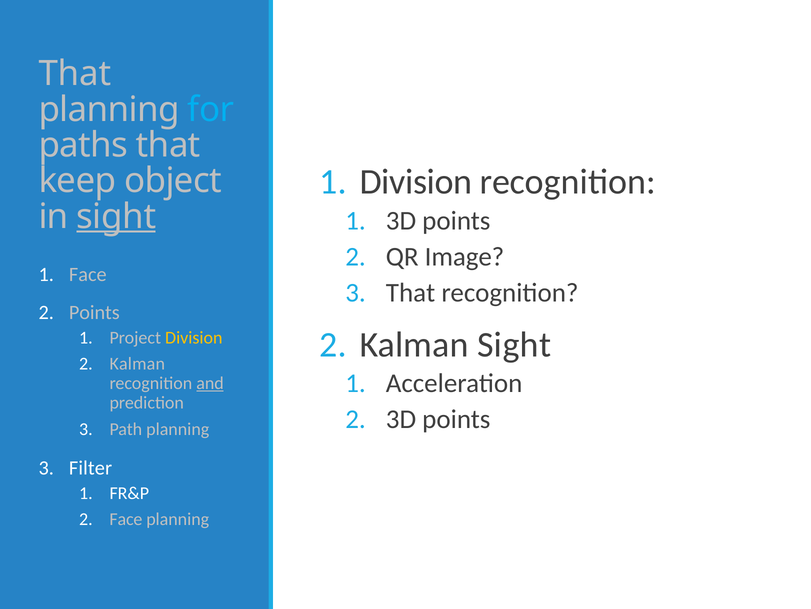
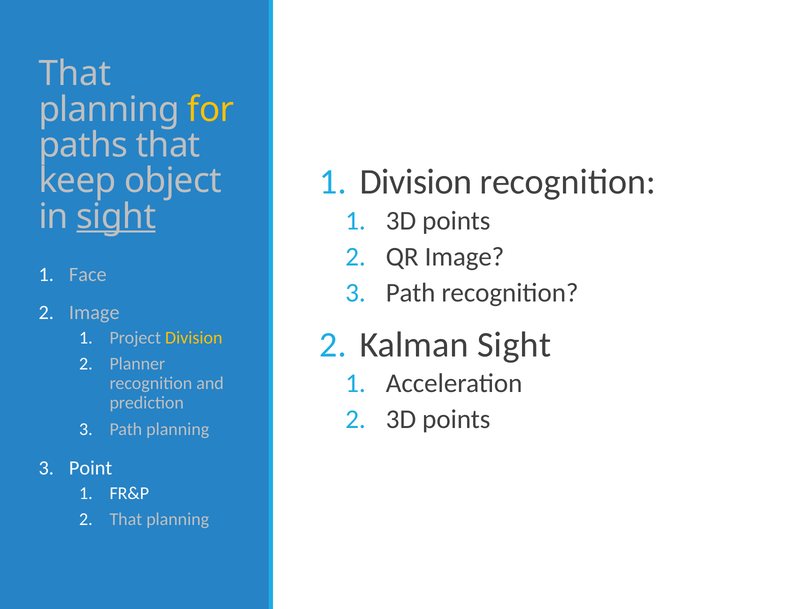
for colour: light blue -> yellow
That at (411, 292): That -> Path
Points at (94, 312): Points -> Image
Kalman at (137, 364): Kalman -> Planner
and underline: present -> none
Filter: Filter -> Point
Face at (126, 519): Face -> That
